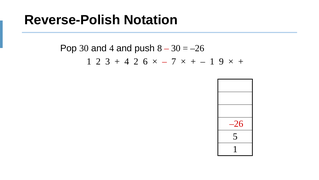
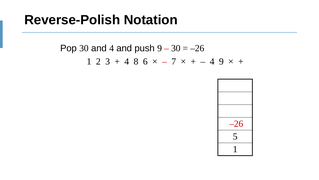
push 8: 8 -> 9
4 2: 2 -> 8
1 at (212, 61): 1 -> 4
